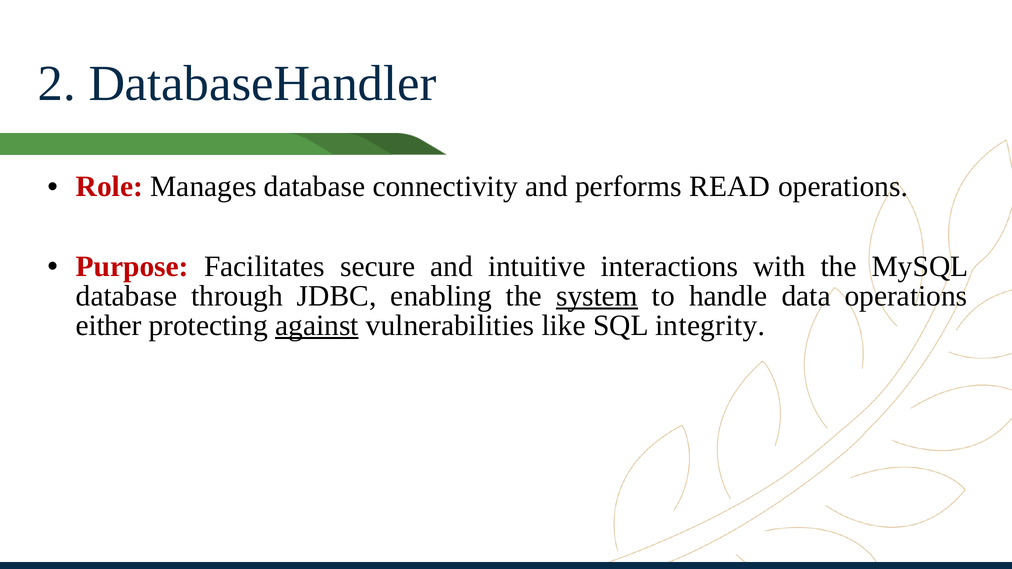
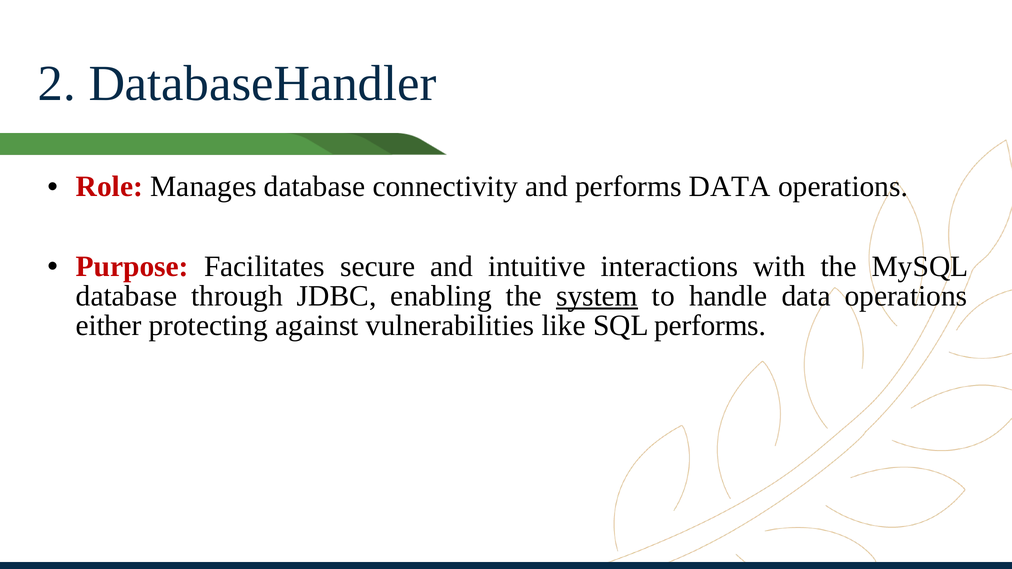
performs READ: READ -> DATA
against underline: present -> none
SQL integrity: integrity -> performs
